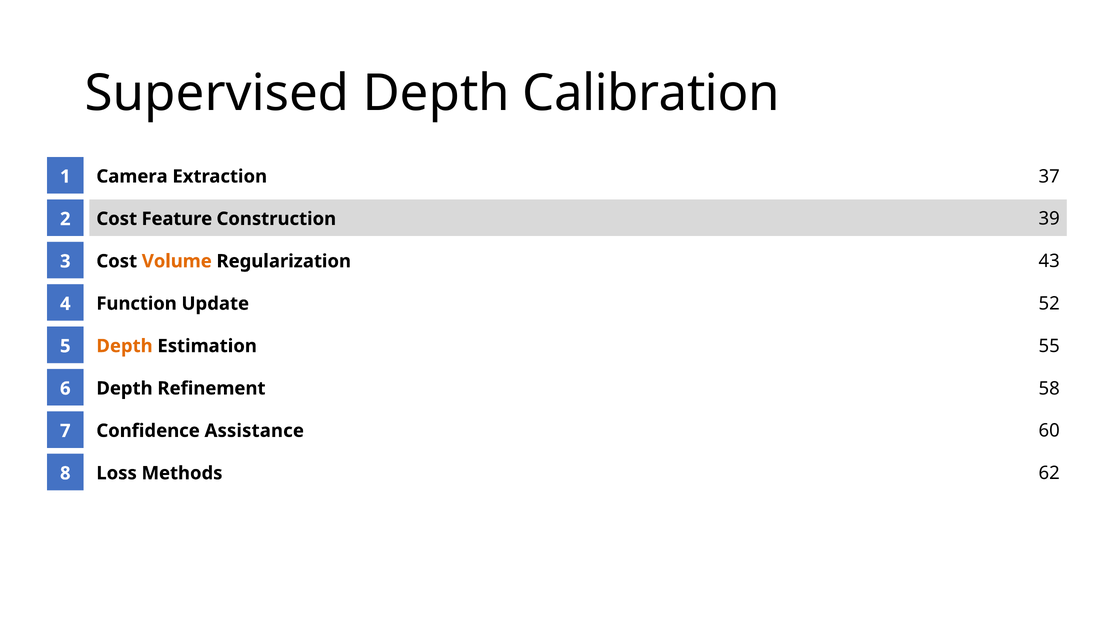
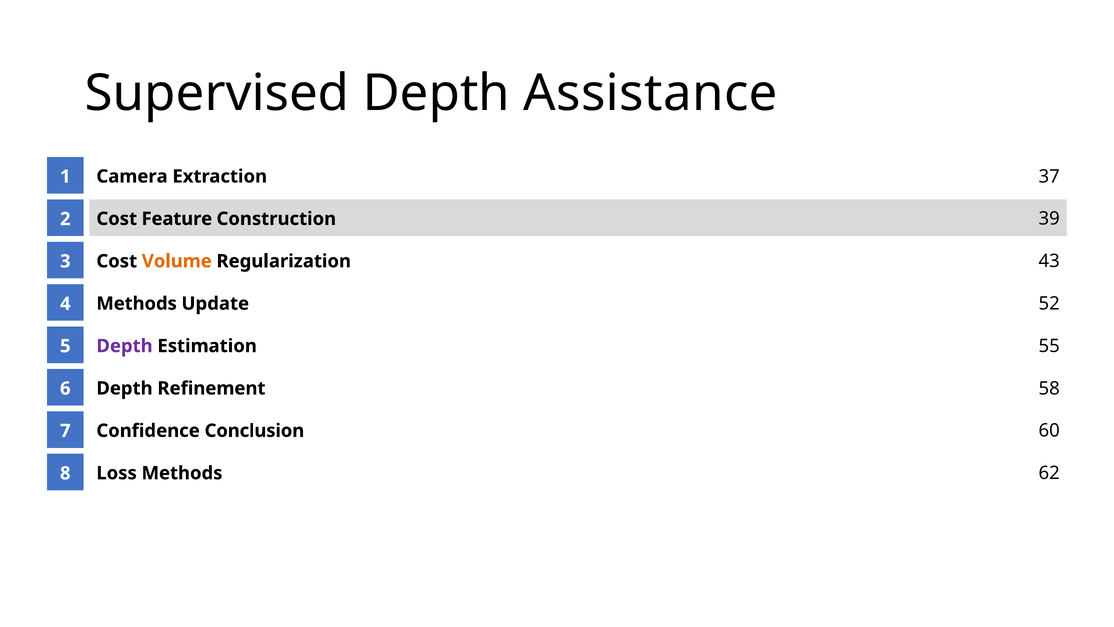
Calibration: Calibration -> Assistance
Function at (137, 303): Function -> Methods
Depth at (125, 346) colour: orange -> purple
Assistance: Assistance -> Conclusion
